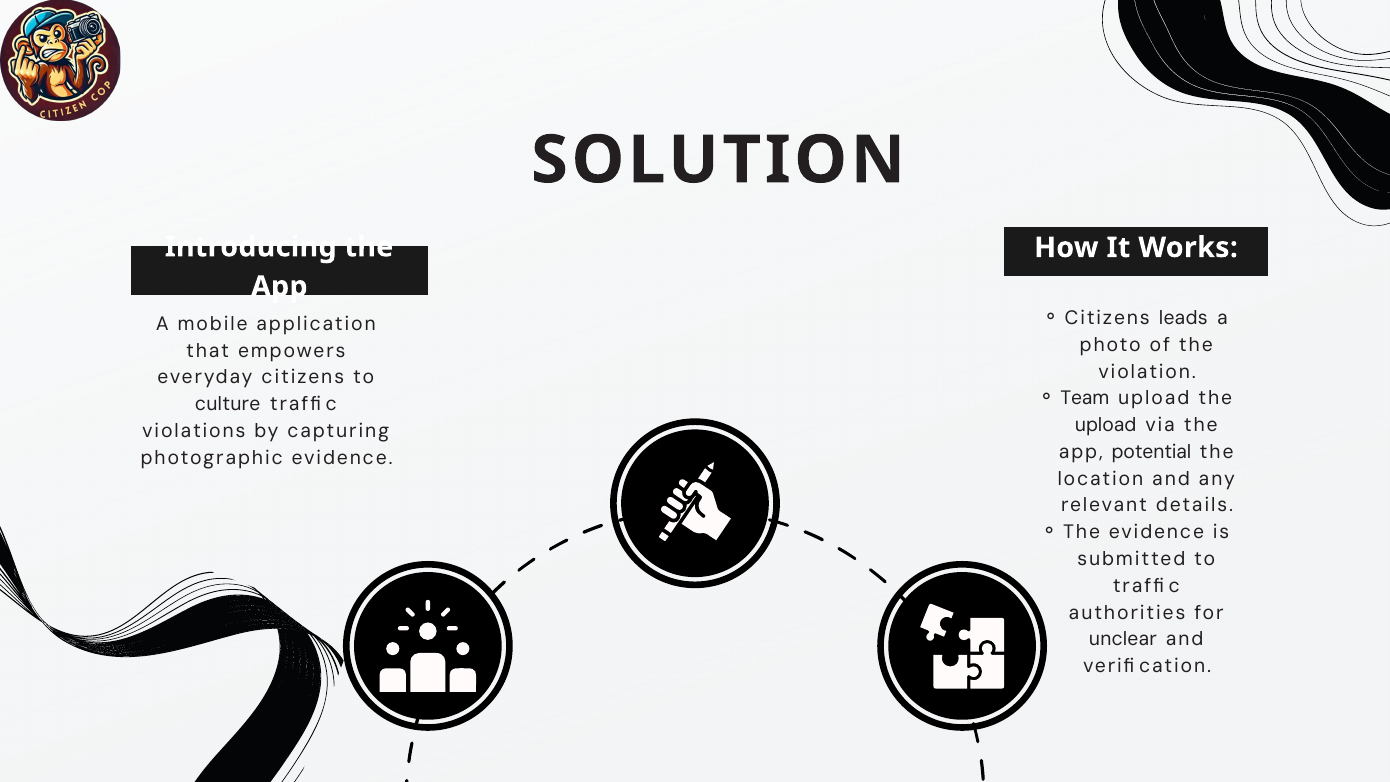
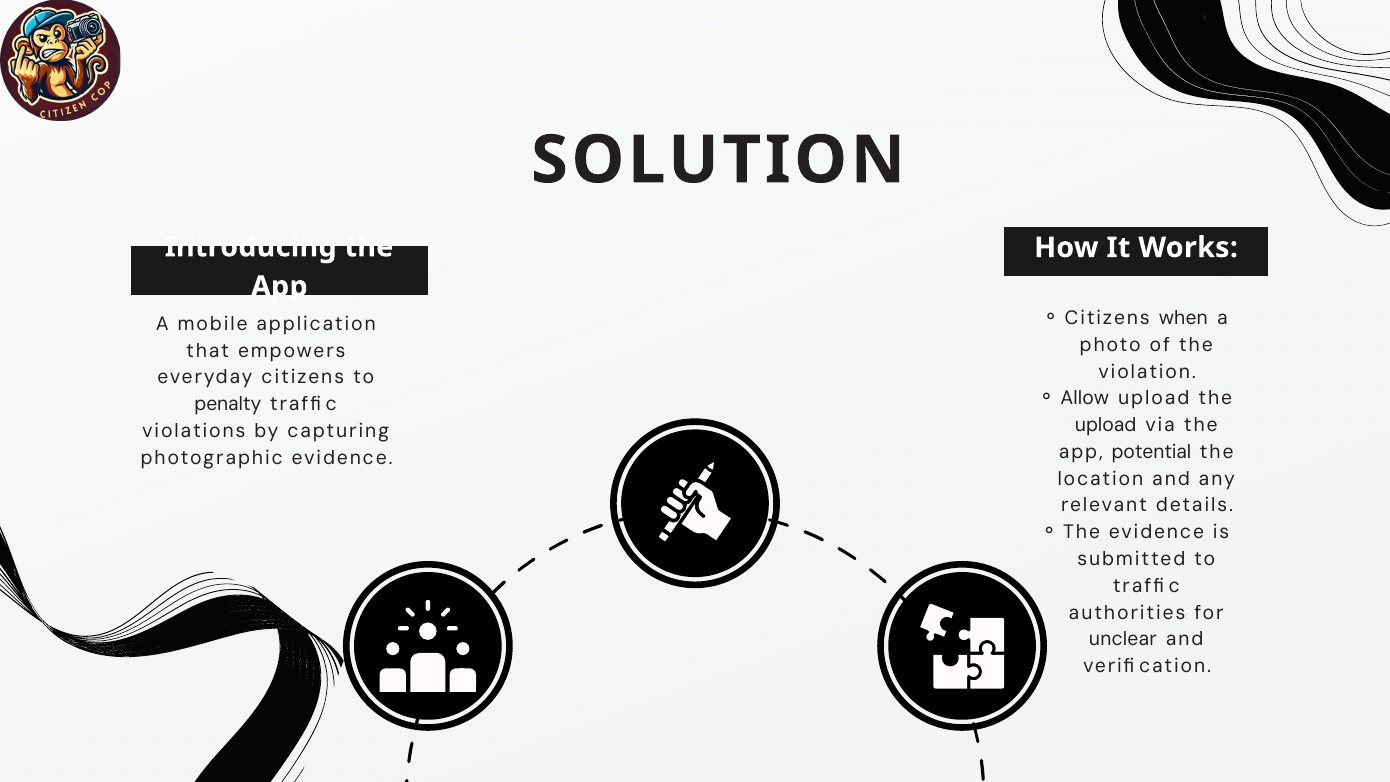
leads: leads -> when
Team: Team -> Allow
culture: culture -> penalty
